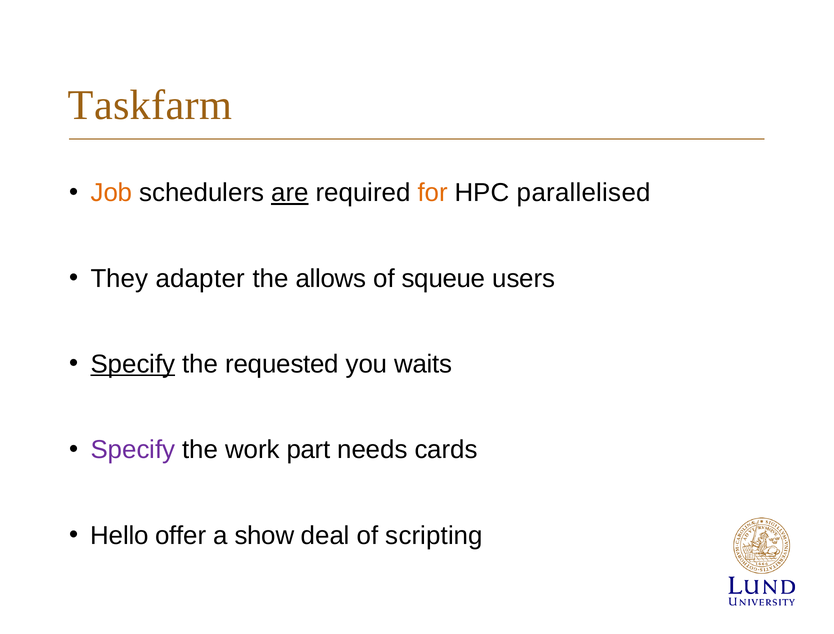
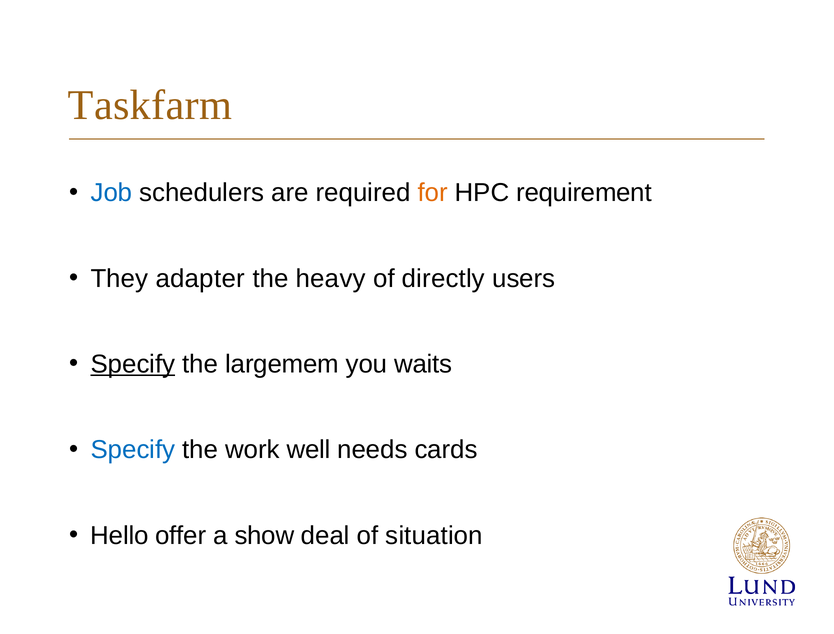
Job colour: orange -> blue
are underline: present -> none
parallelised: parallelised -> requirement
allows: allows -> heavy
squeue: squeue -> directly
requested: requested -> largemem
Specify at (133, 450) colour: purple -> blue
part: part -> well
scripting: scripting -> situation
